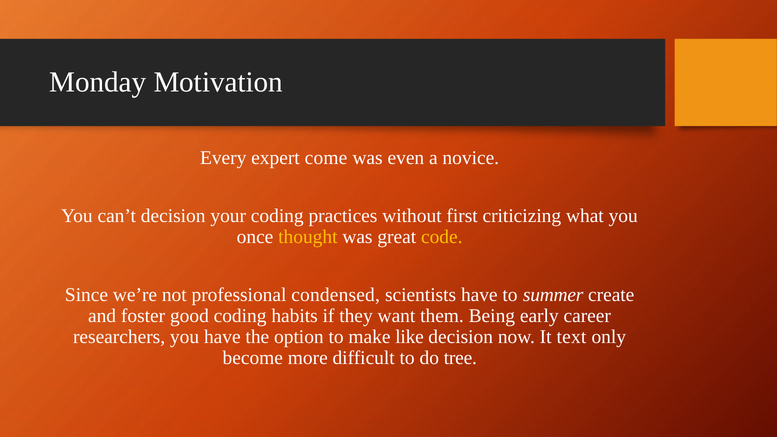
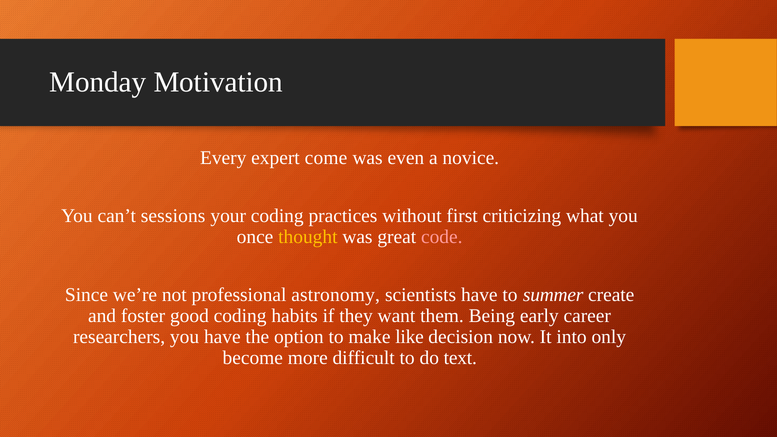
can’t decision: decision -> sessions
code colour: yellow -> pink
condensed: condensed -> astronomy
text: text -> into
tree: tree -> text
